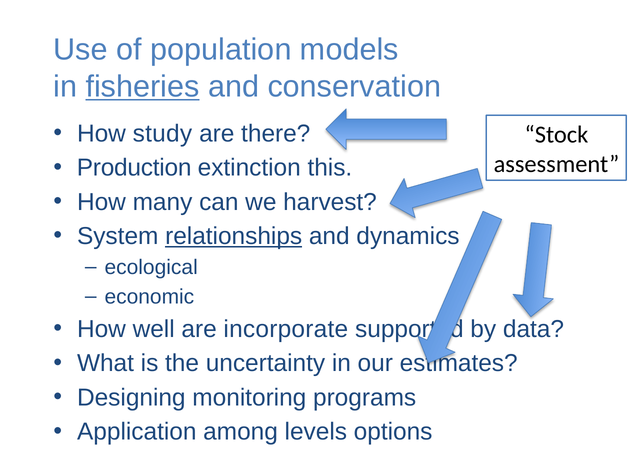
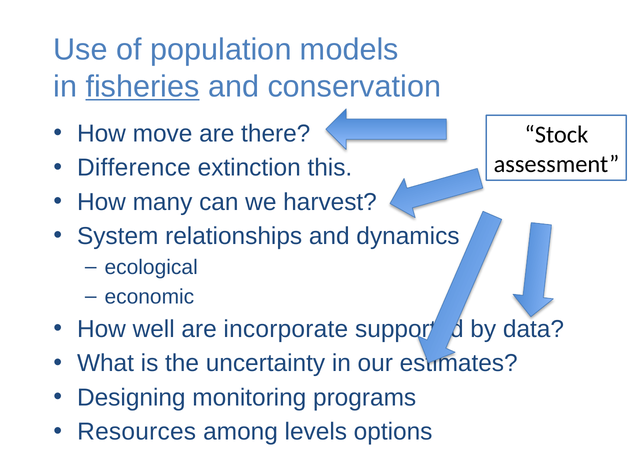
study: study -> move
Production: Production -> Difference
relationships underline: present -> none
Application: Application -> Resources
